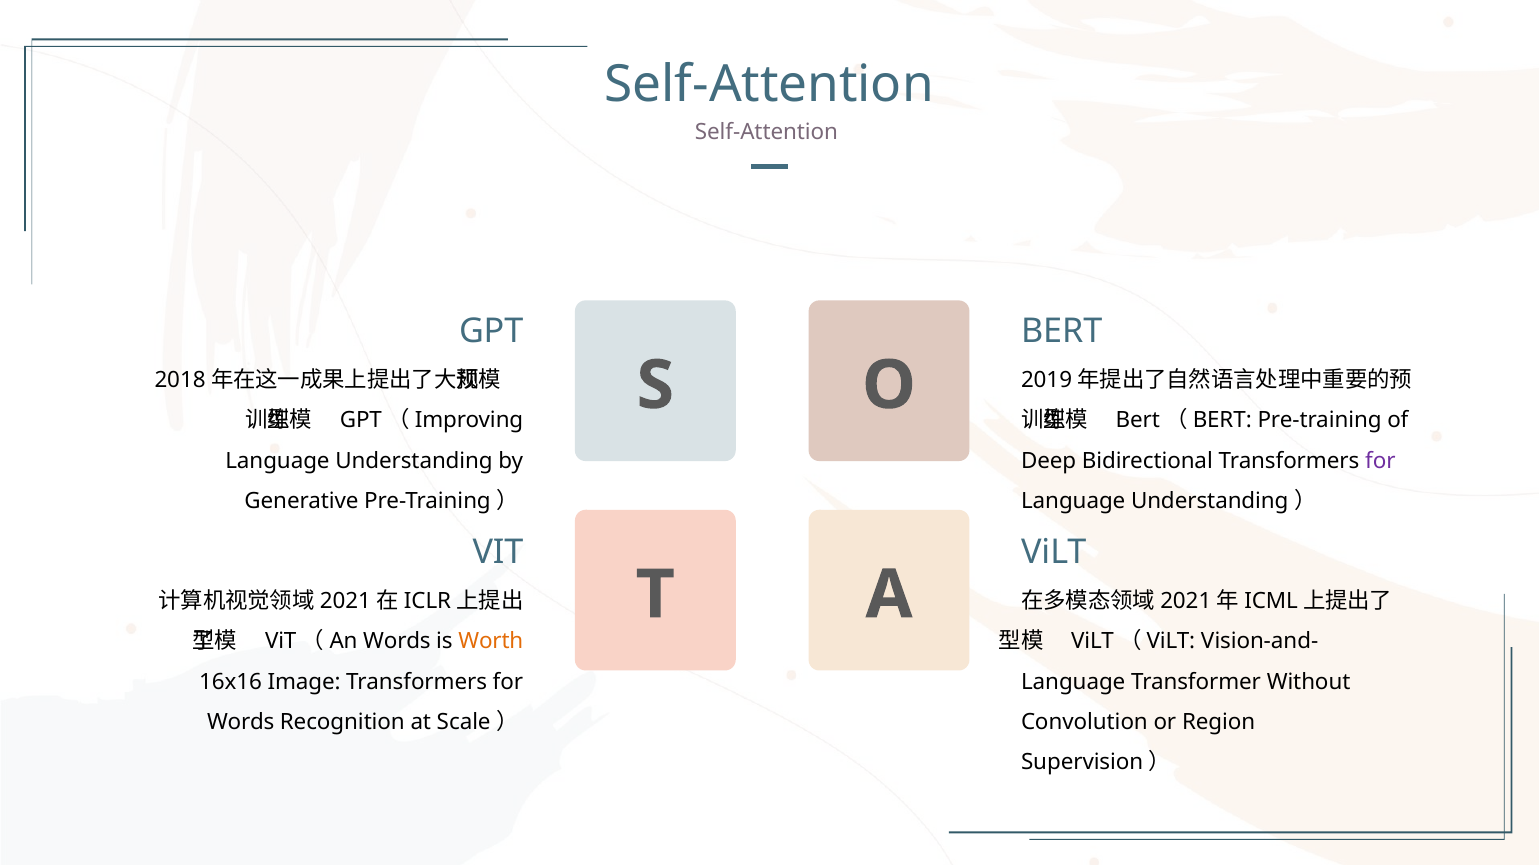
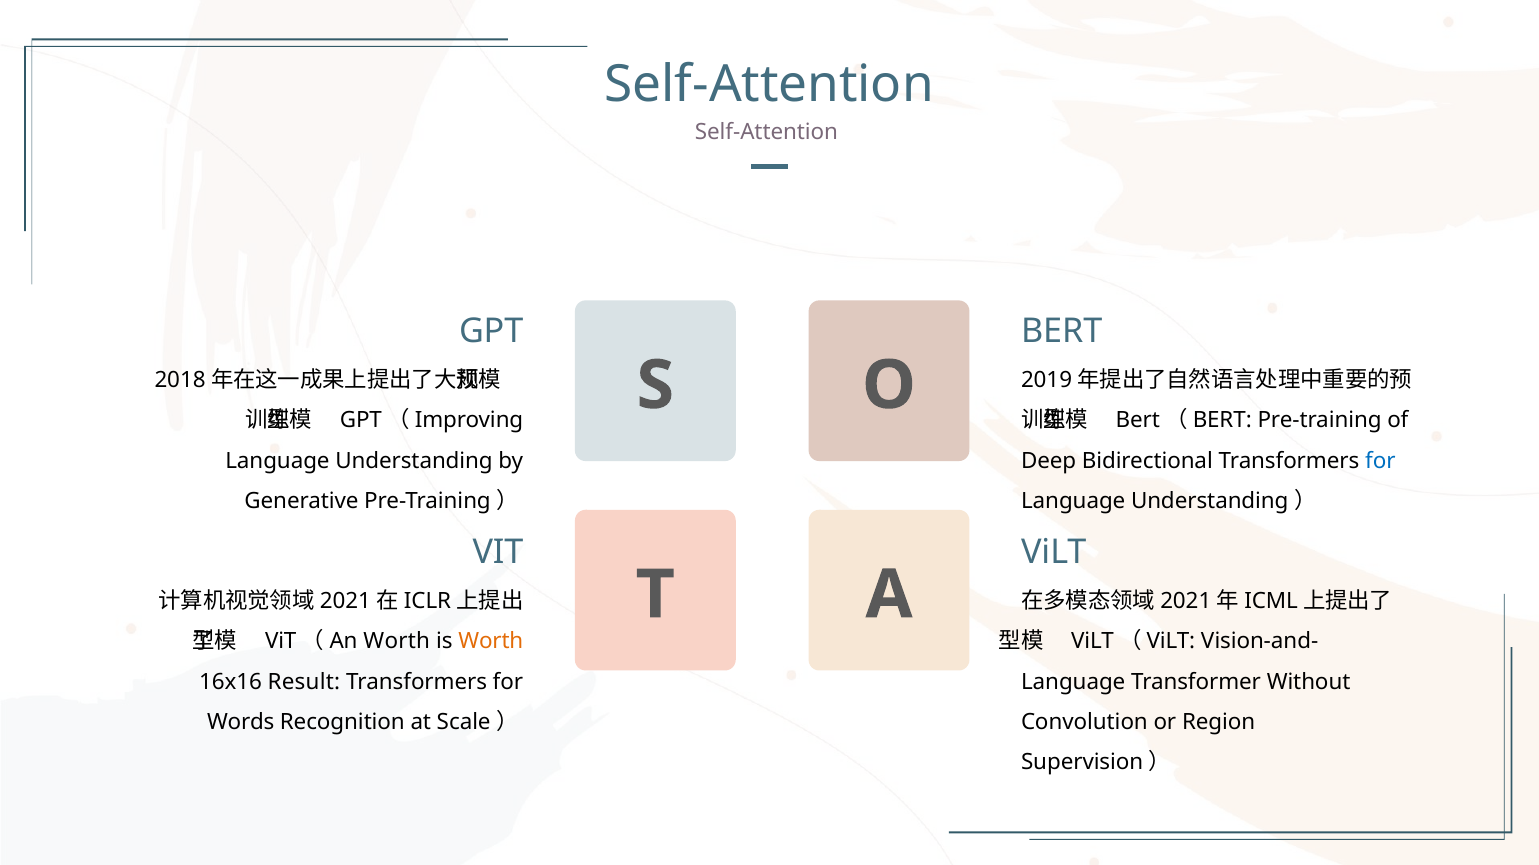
for at (1380, 461) colour: purple -> blue
Words at (397, 642): Words -> Worth
Image: Image -> Result
